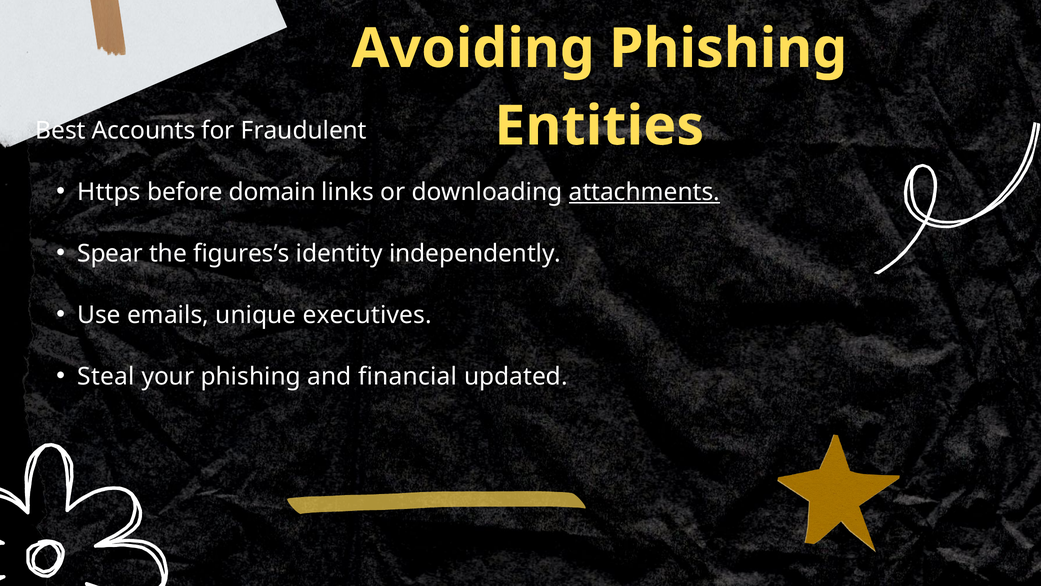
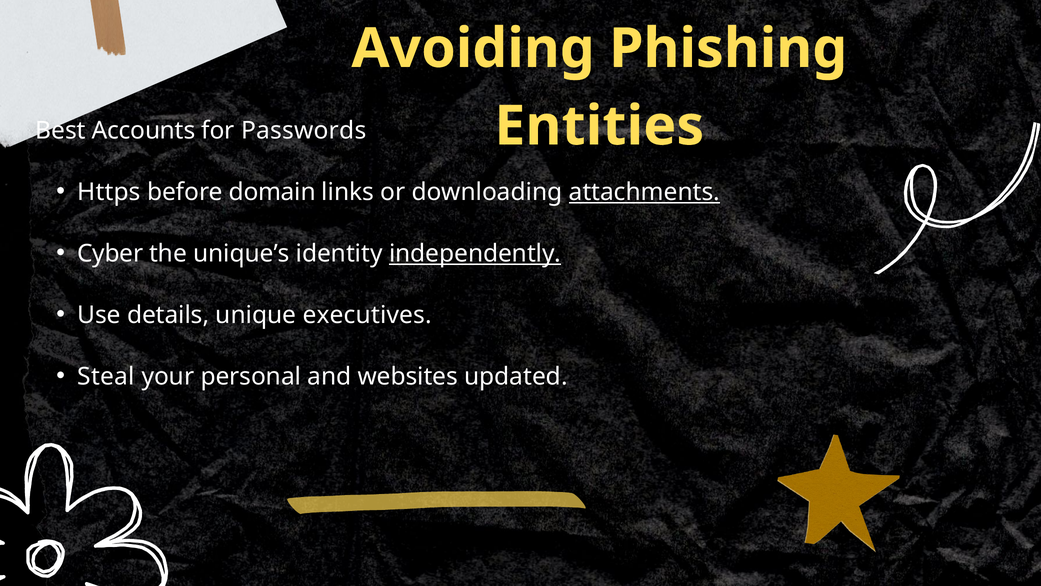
Fraudulent: Fraudulent -> Passwords
Spear: Spear -> Cyber
figures’s: figures’s -> unique’s
independently underline: none -> present
emails: emails -> details
your phishing: phishing -> personal
financial: financial -> websites
